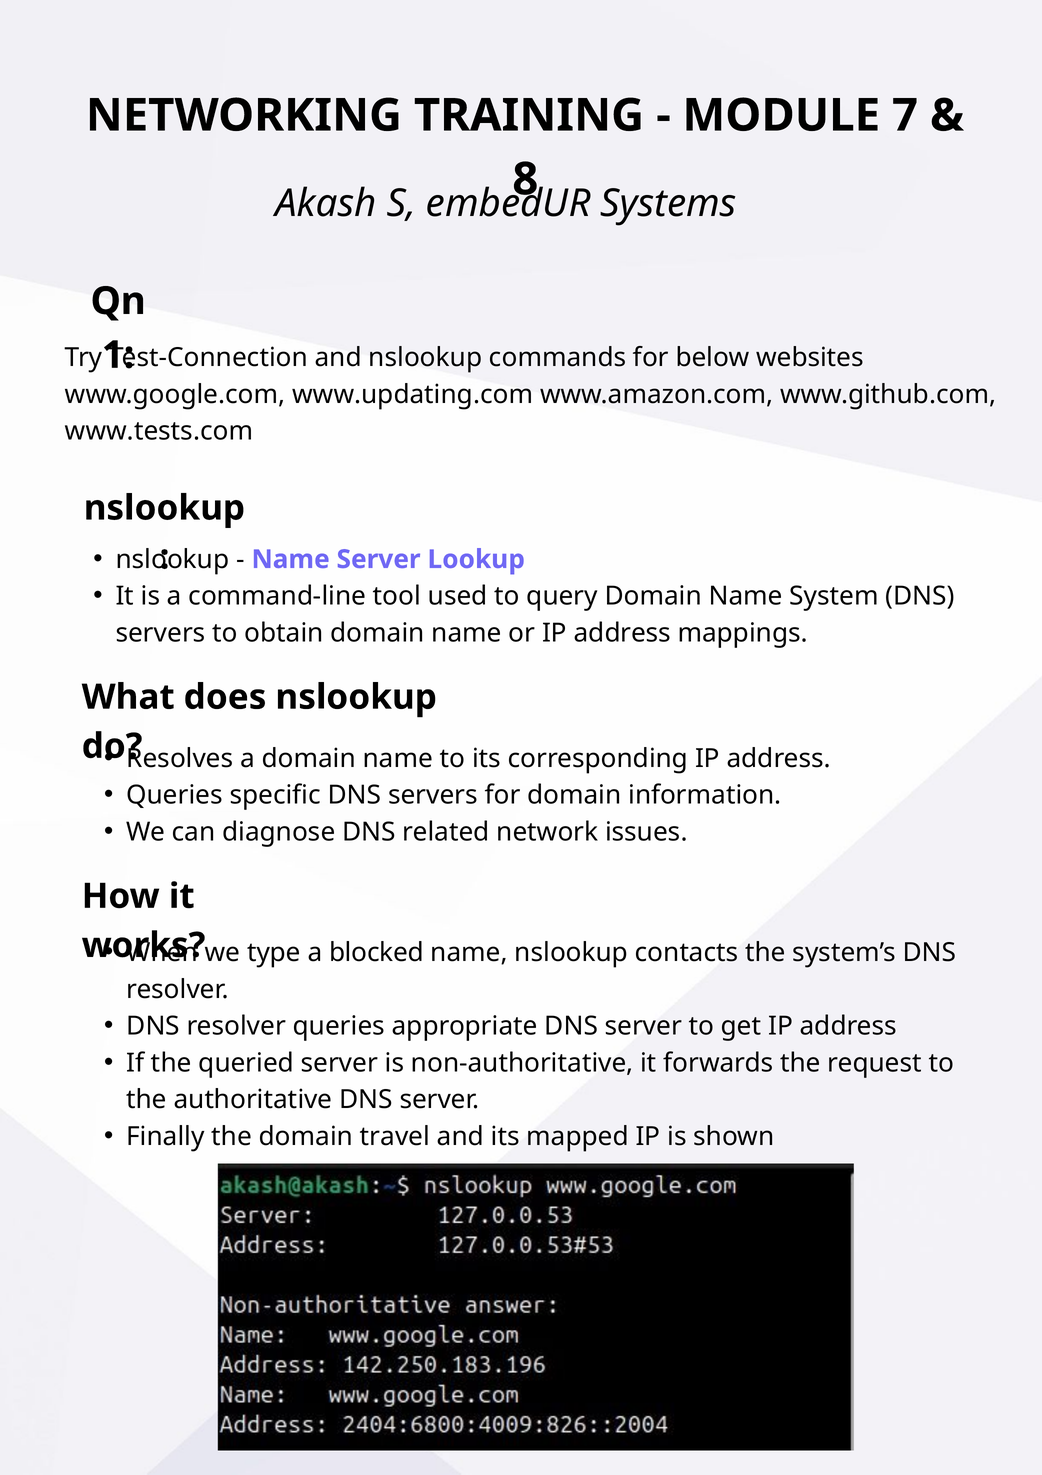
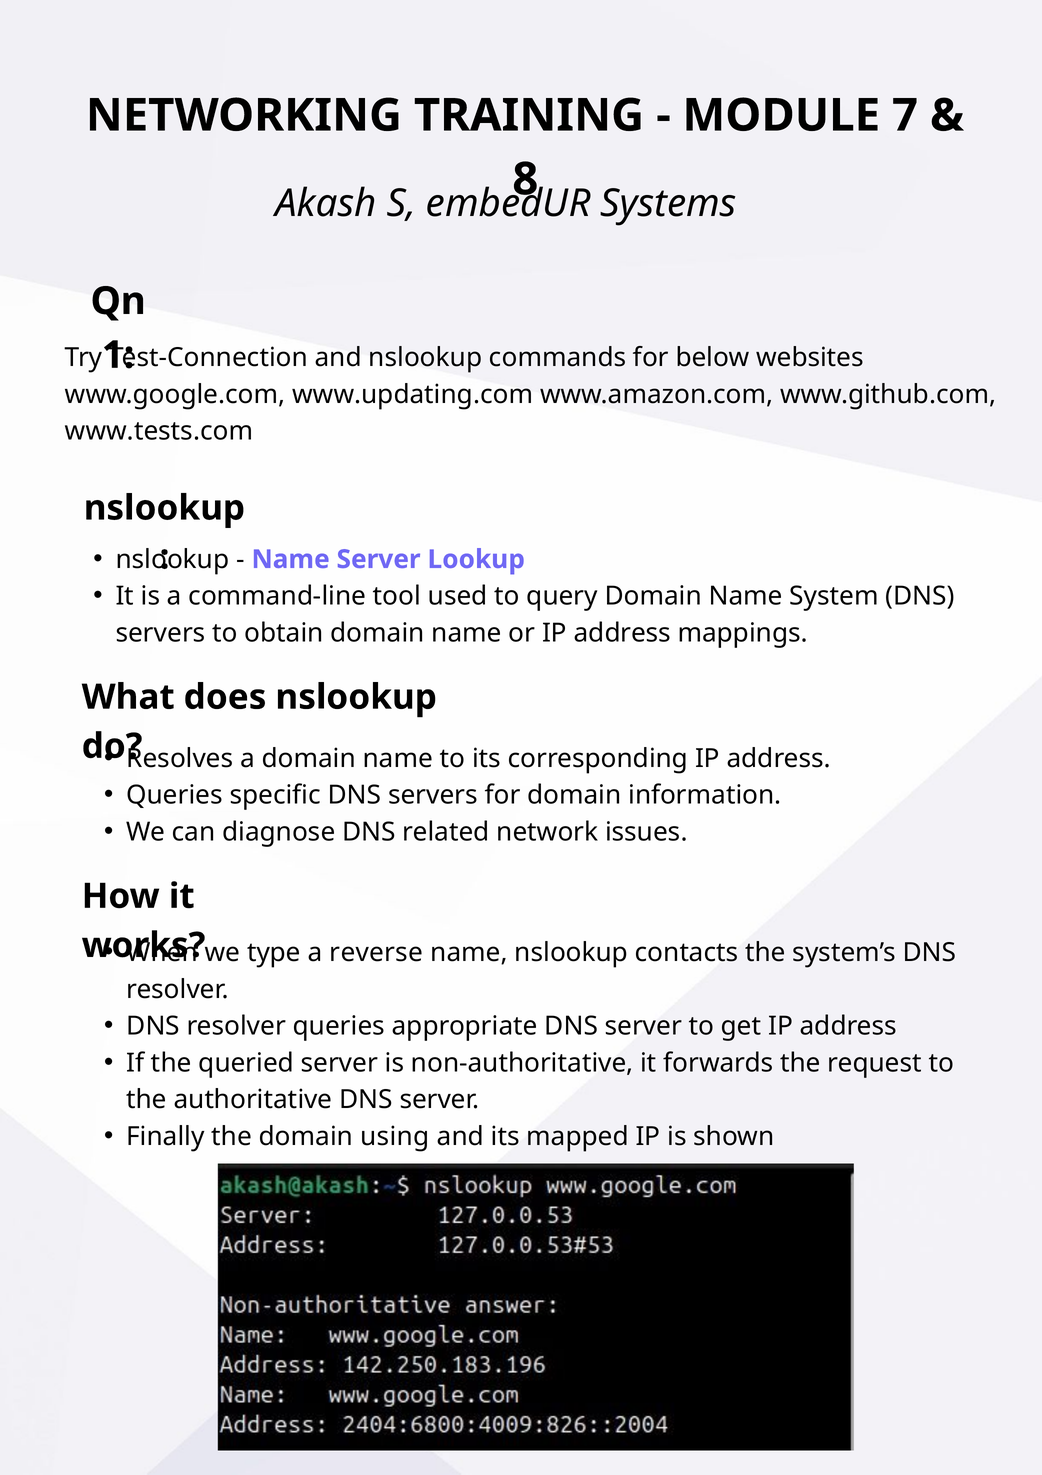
blocked: blocked -> reverse
travel: travel -> using
